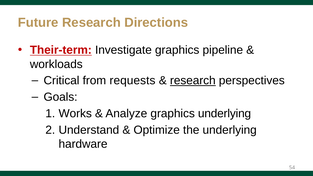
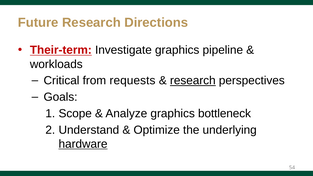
Works: Works -> Scope
graphics underlying: underlying -> bottleneck
hardware underline: none -> present
